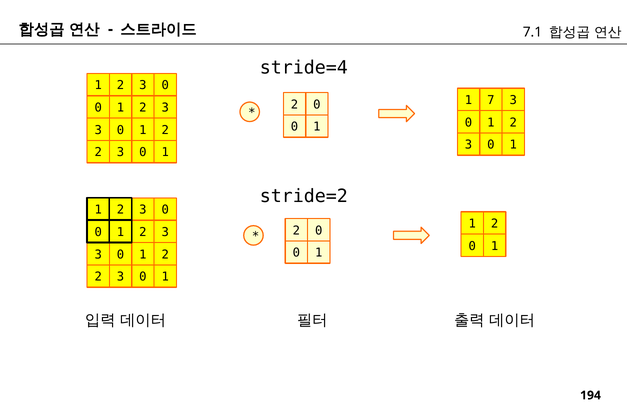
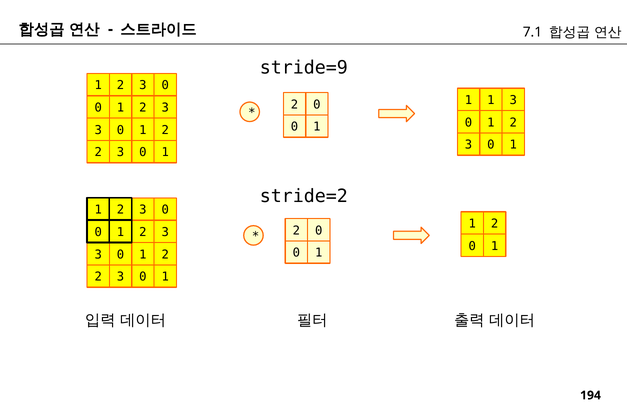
stride=4: stride=4 -> stride=9
7 at (491, 100): 7 -> 1
